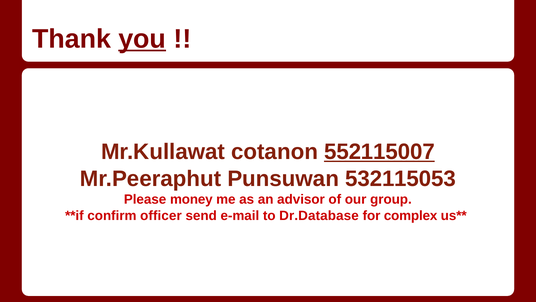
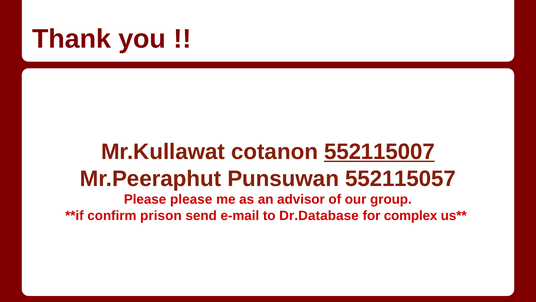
you underline: present -> none
532115053: 532115053 -> 552115057
Please money: money -> please
officer: officer -> prison
